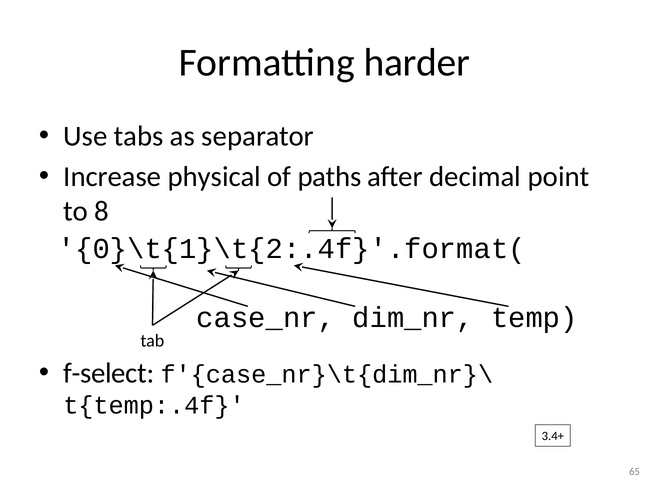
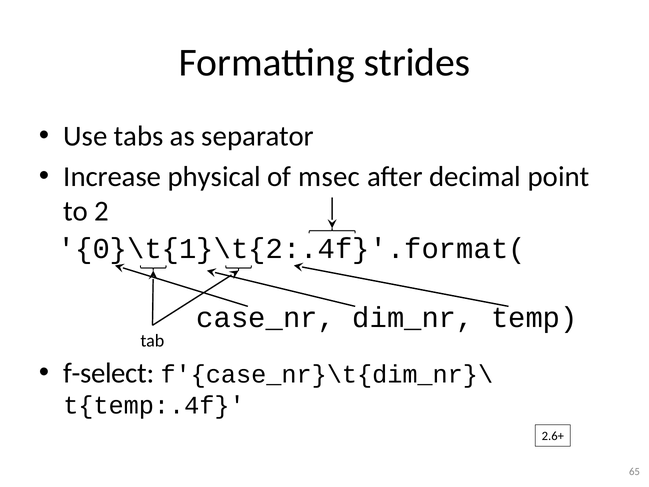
harder: harder -> strides
paths: paths -> msec
8: 8 -> 2
3.4+: 3.4+ -> 2.6+
